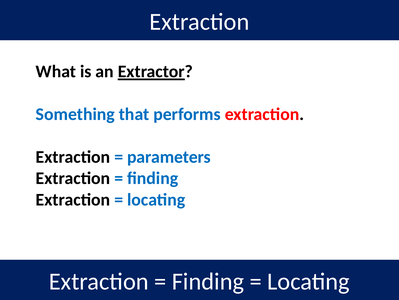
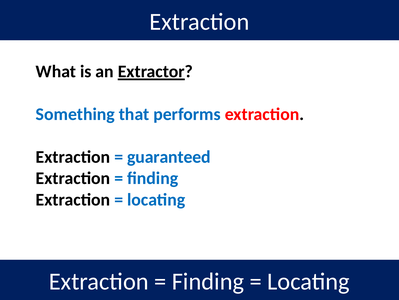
parameters: parameters -> guaranteed
